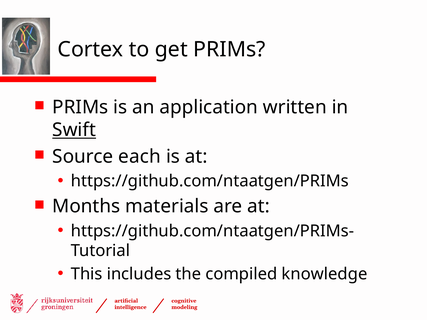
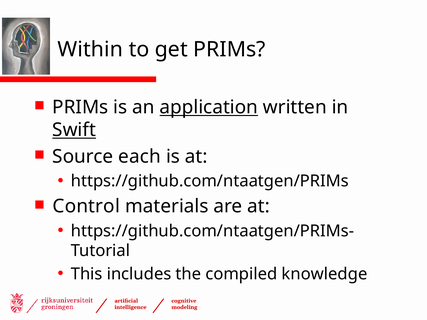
Cortex: Cortex -> Within
application underline: none -> present
Months: Months -> Control
